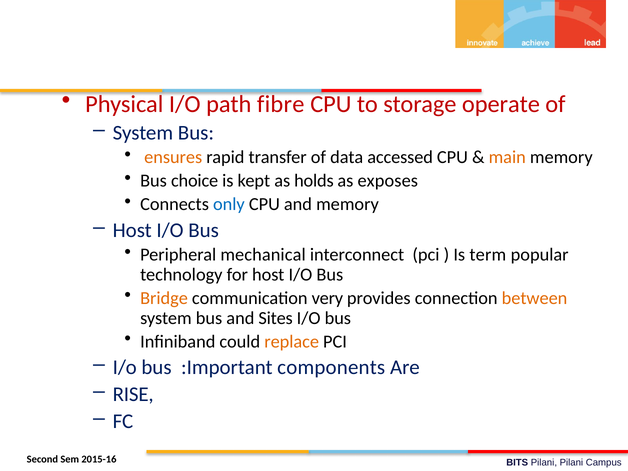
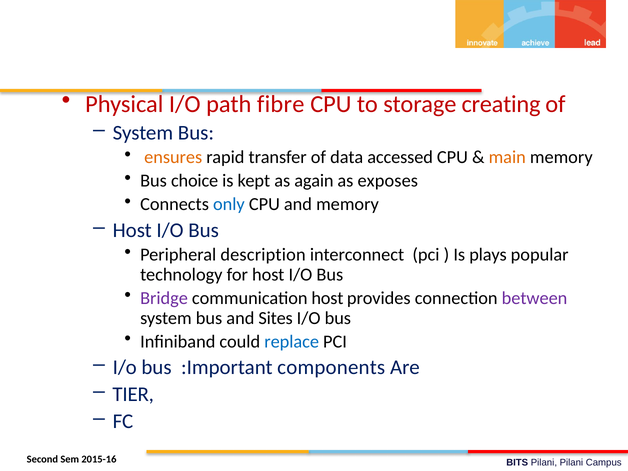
operate: operate -> creating
holds: holds -> again
mechanical: mechanical -> description
term: term -> plays
Bridge colour: orange -> purple
communication very: very -> host
between colour: orange -> purple
replace colour: orange -> blue
RISE: RISE -> TIER
